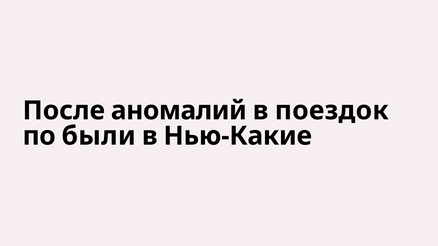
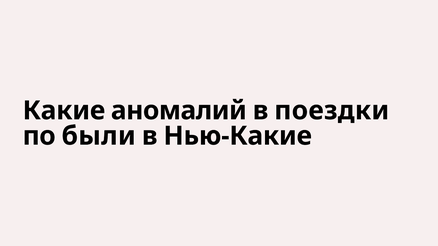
После: После -> Какие
поездок: поездок -> поездки
